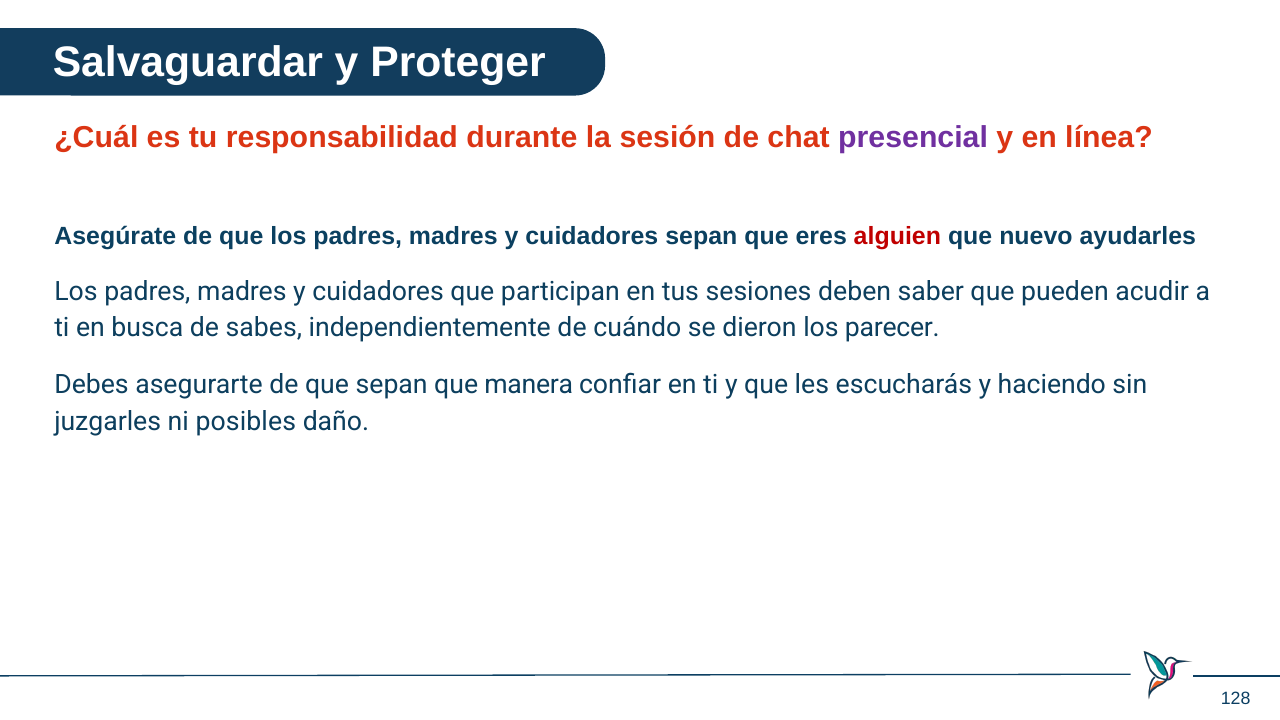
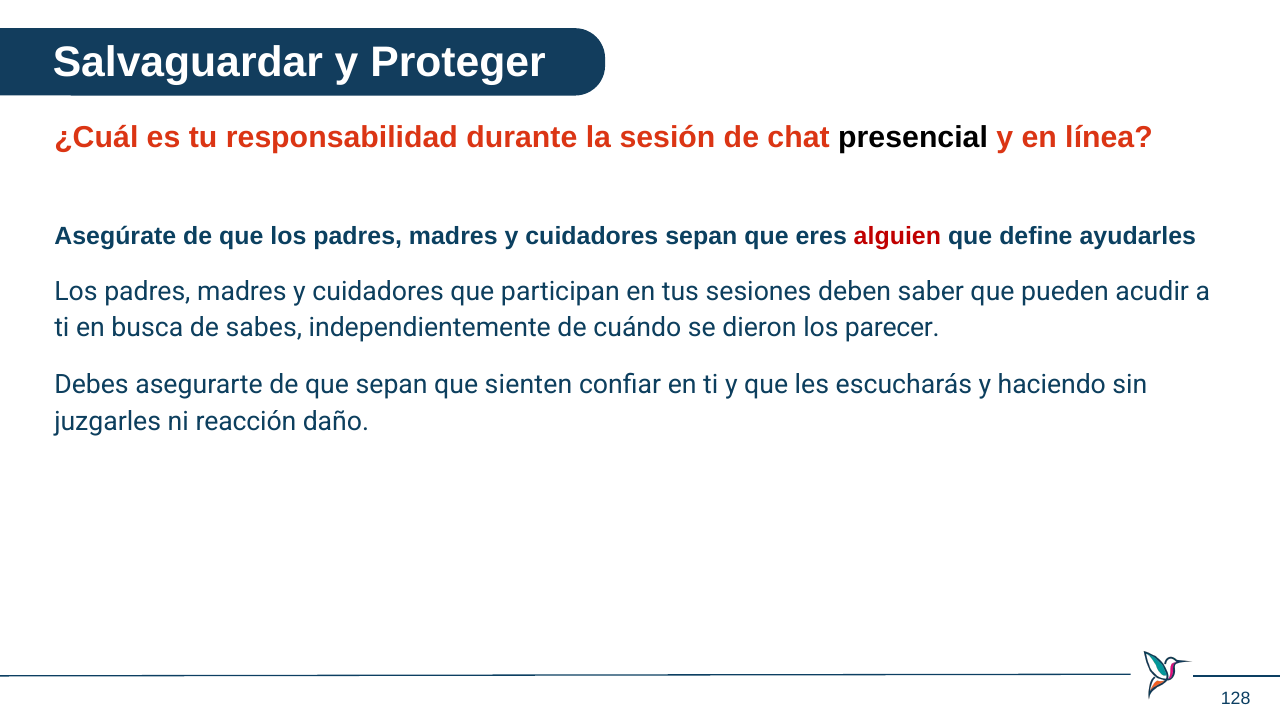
presencial colour: purple -> black
nuevo: nuevo -> define
manera: manera -> sienten
posibles: posibles -> reacción
